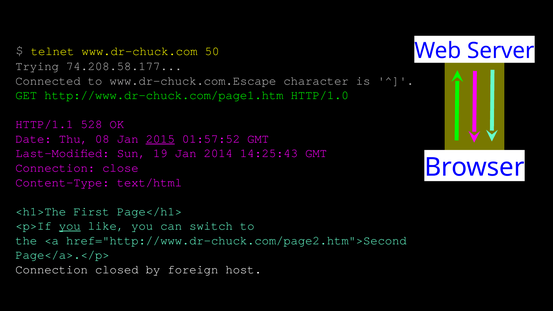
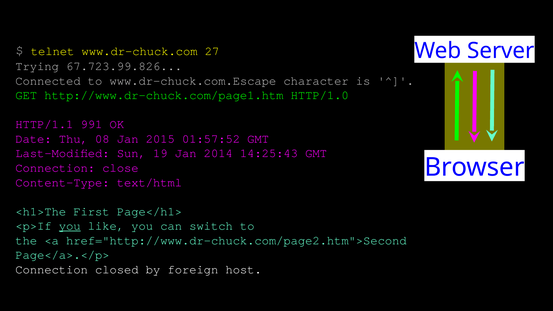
50: 50 -> 27
74.208.58.177: 74.208.58.177 -> 67.723.99.826
528: 528 -> 991
2015 underline: present -> none
